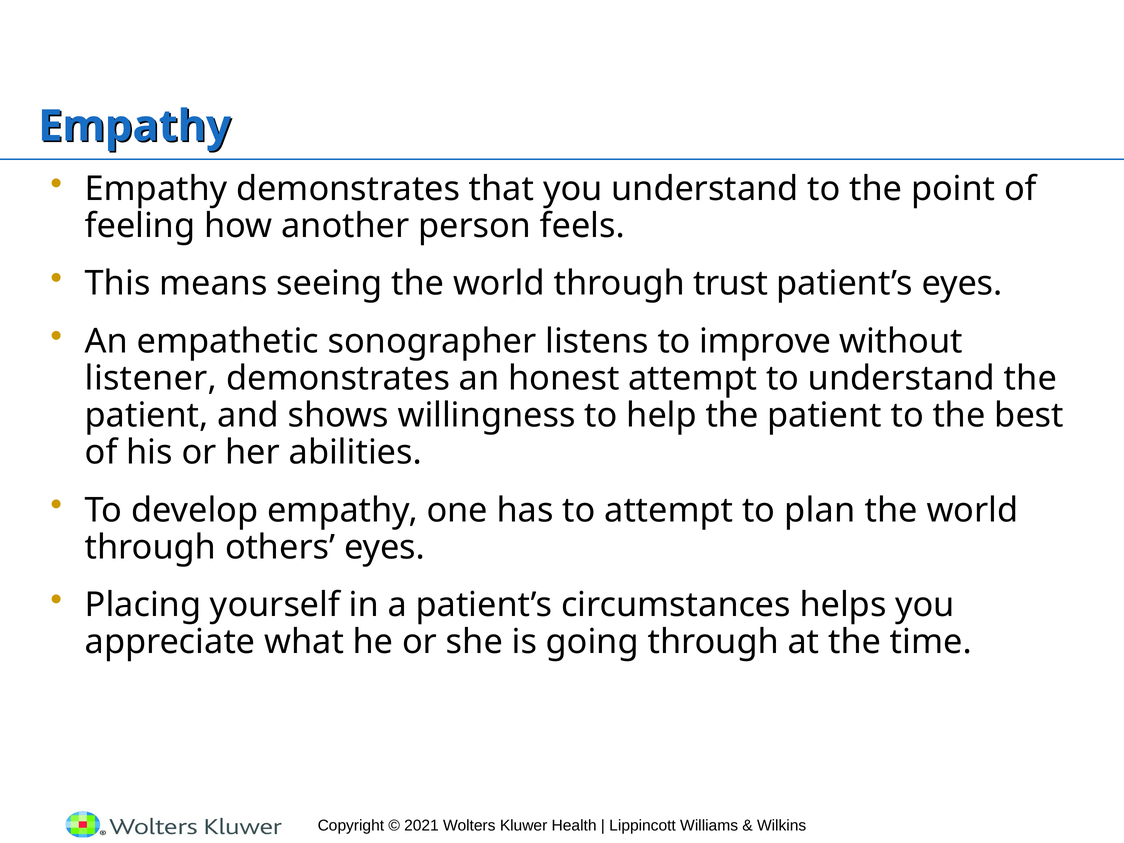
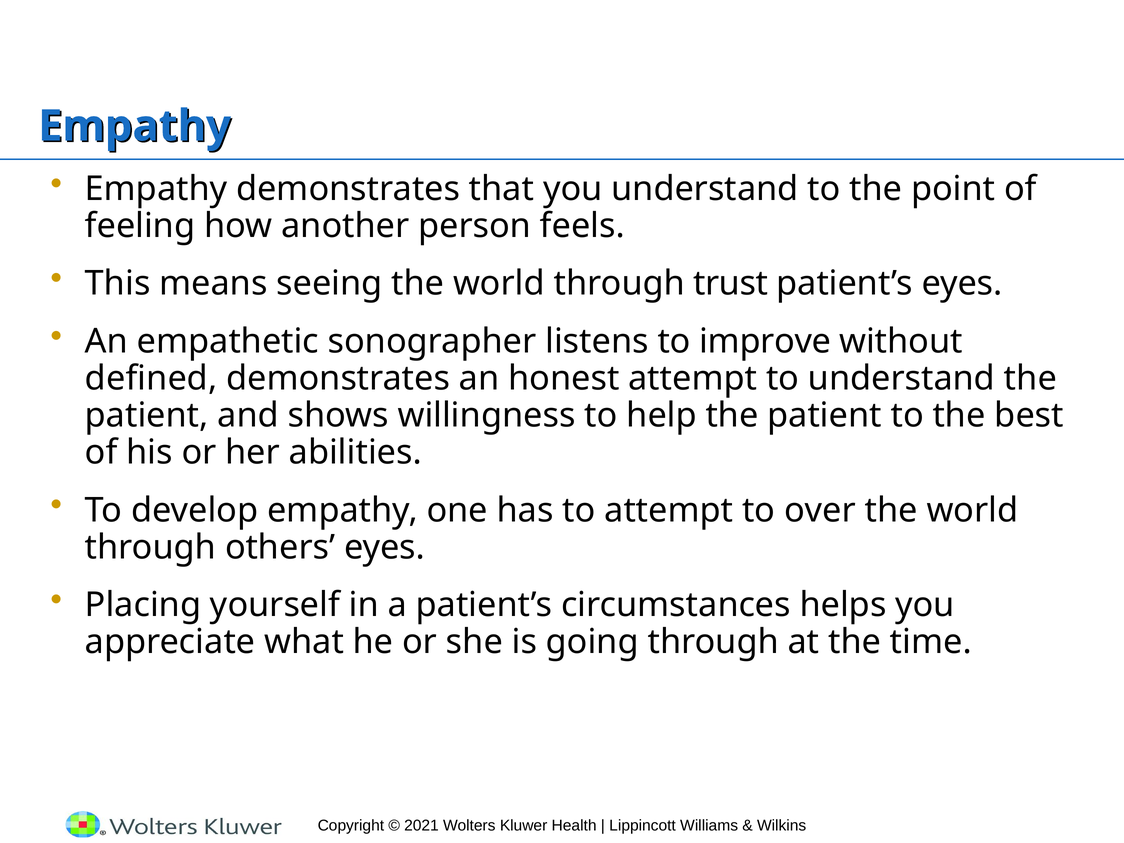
listener: listener -> defined
plan: plan -> over
